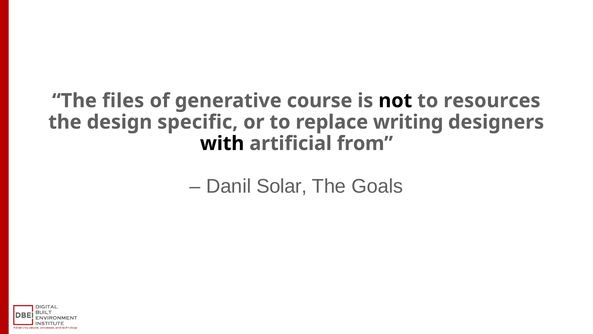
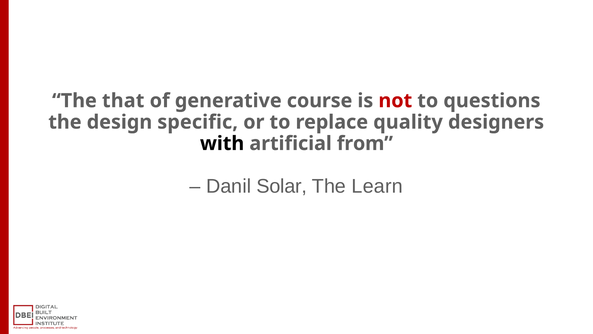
files: files -> that
not colour: black -> red
resources: resources -> questions
writing: writing -> quality
Goals: Goals -> Learn
